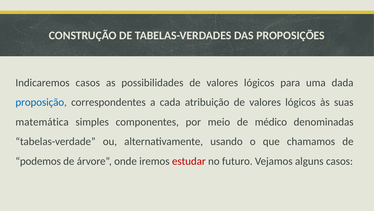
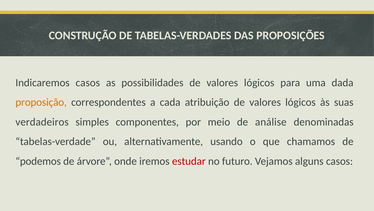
proposição colour: blue -> orange
matemática: matemática -> verdadeiros
médico: médico -> análise
